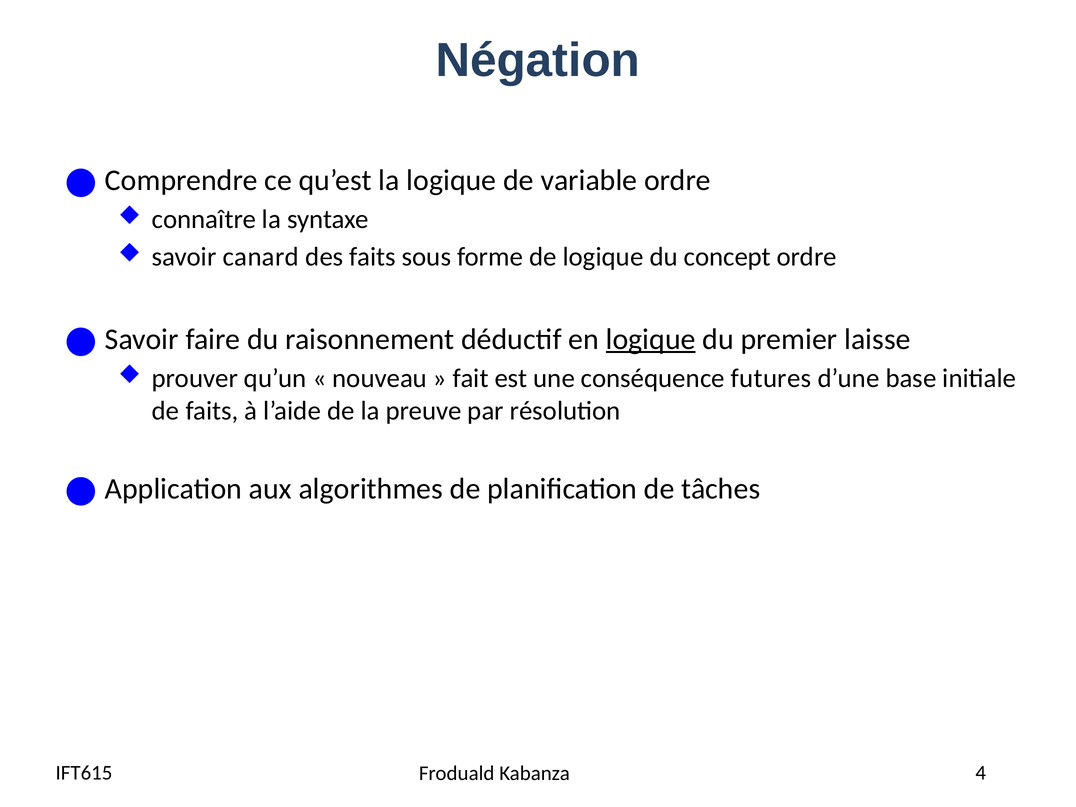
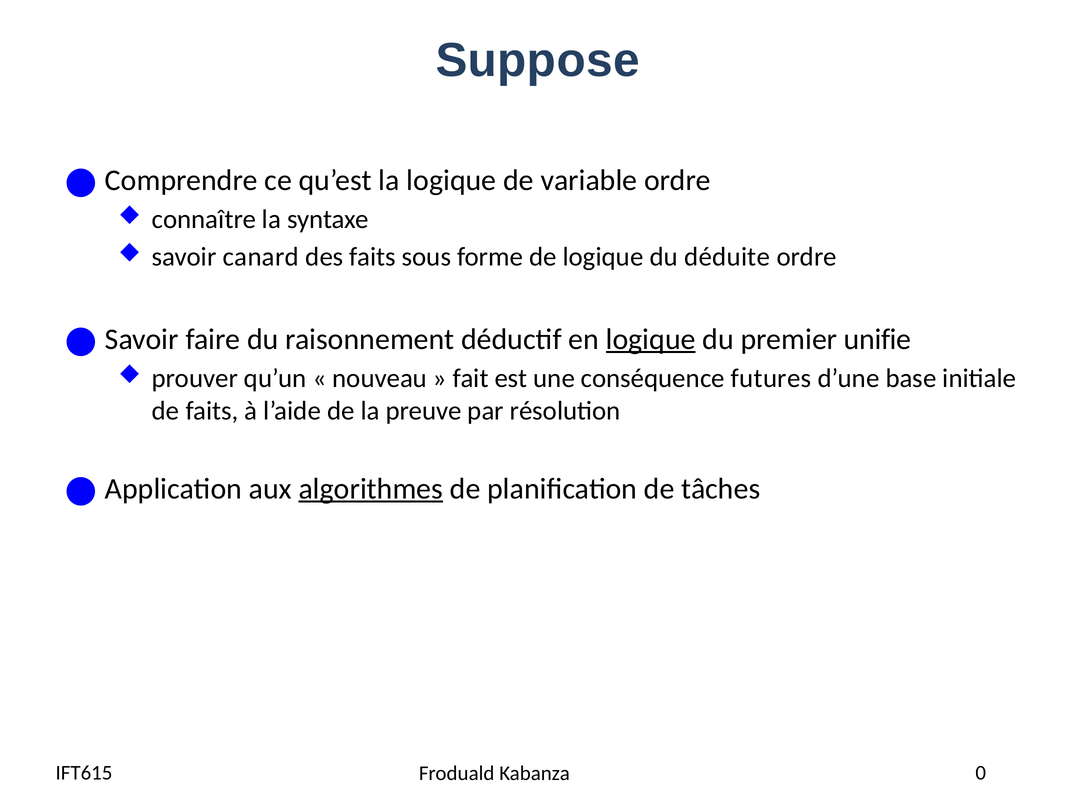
Négation: Négation -> Suppose
concept: concept -> déduite
laisse: laisse -> unifie
algorithmes underline: none -> present
4: 4 -> 0
